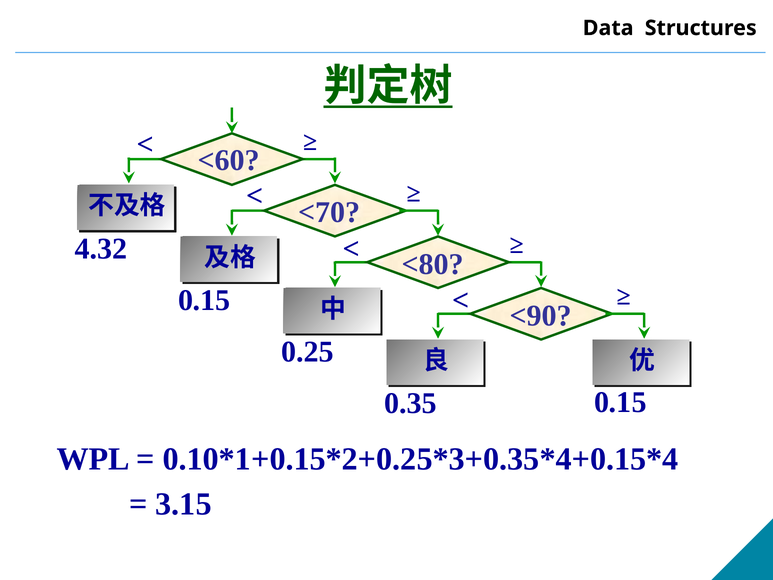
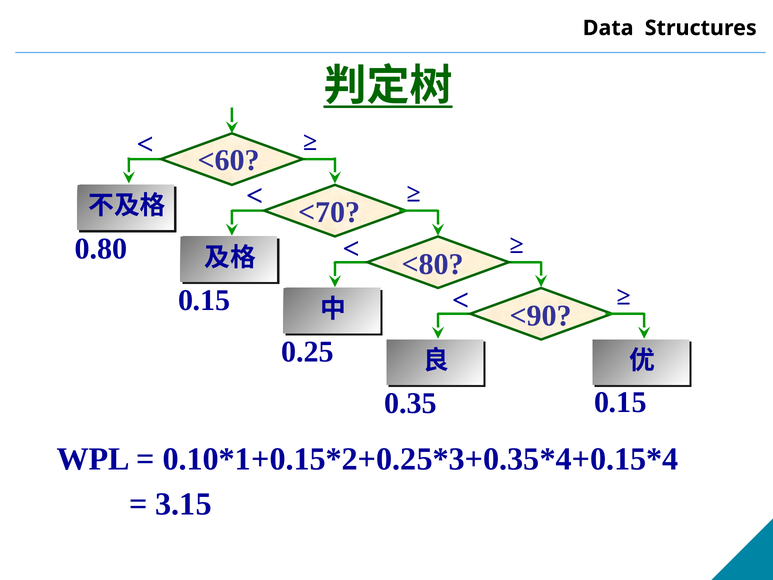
4.32: 4.32 -> 0.80
